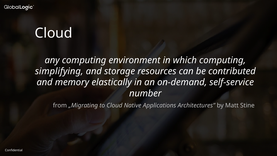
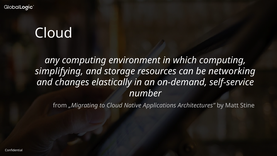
contributed: contributed -> networking
memory: memory -> changes
